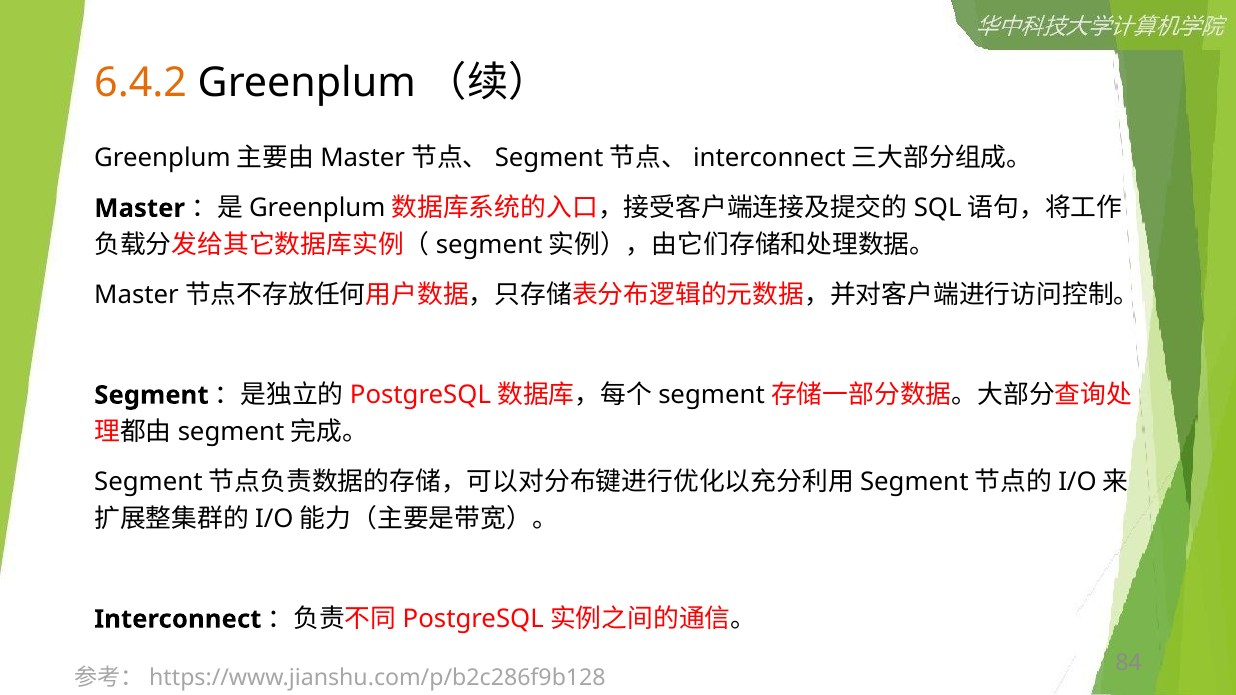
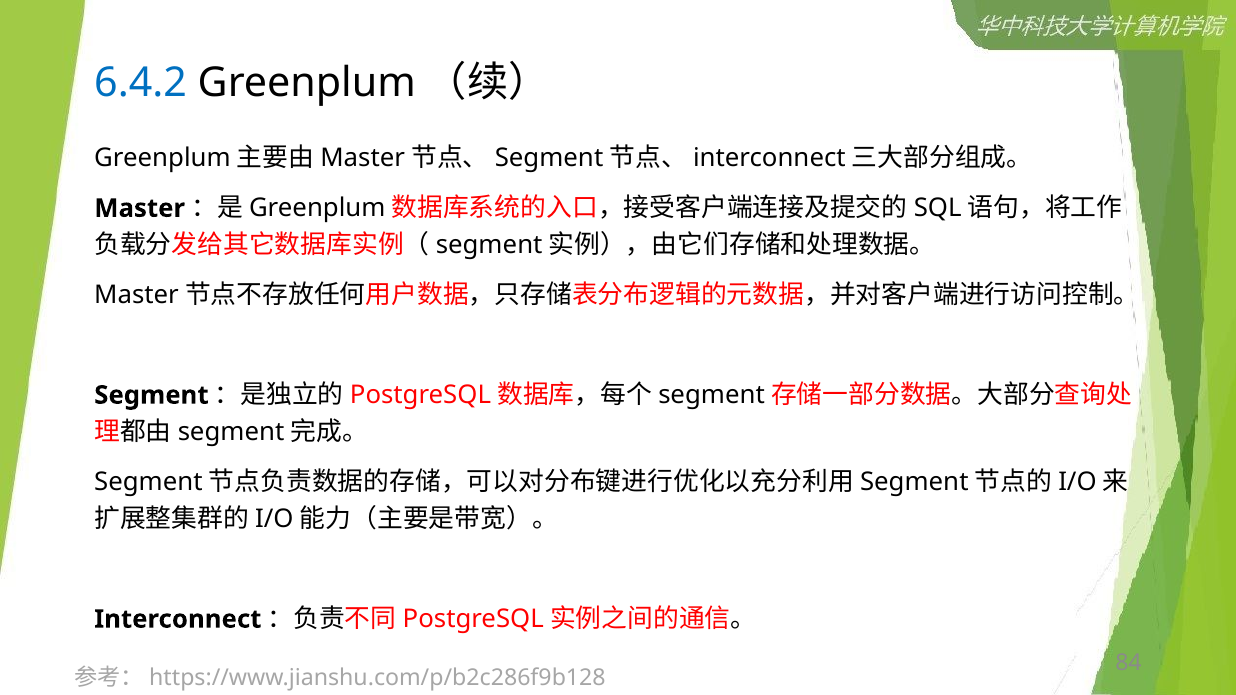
6.4.2 colour: orange -> blue
